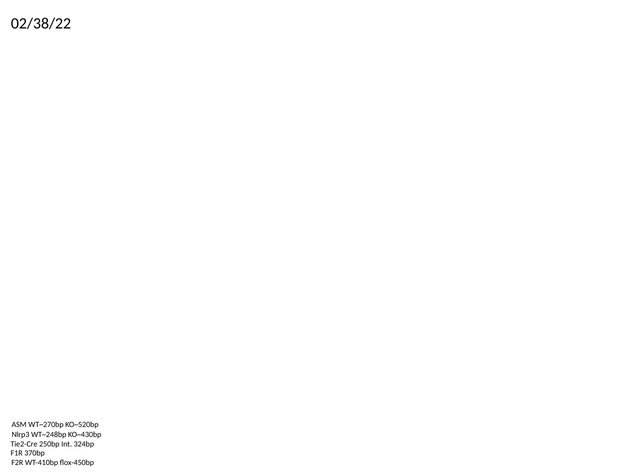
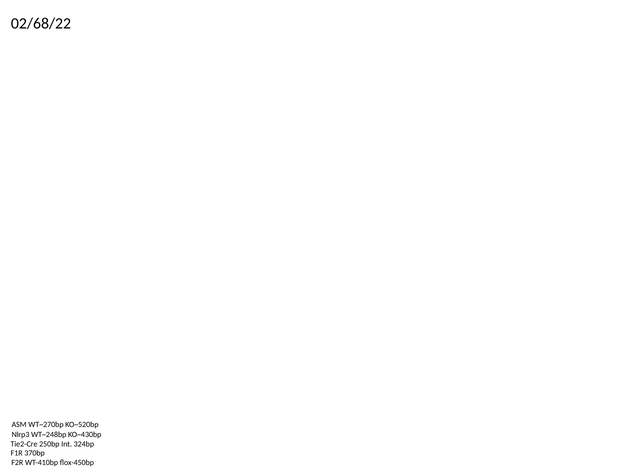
02/38/22: 02/38/22 -> 02/68/22
